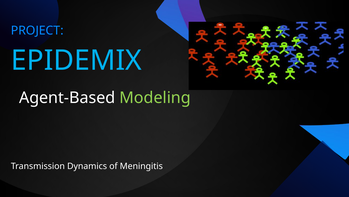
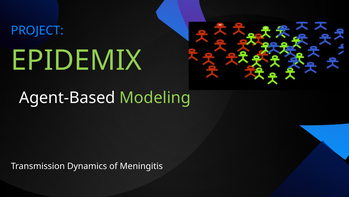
EPIDEMIX colour: light blue -> light green
